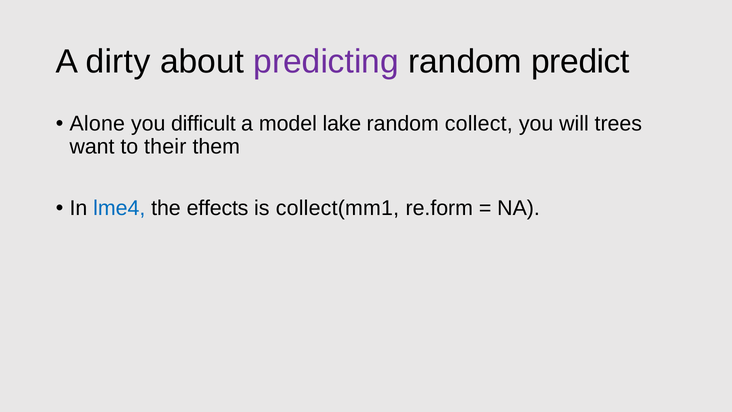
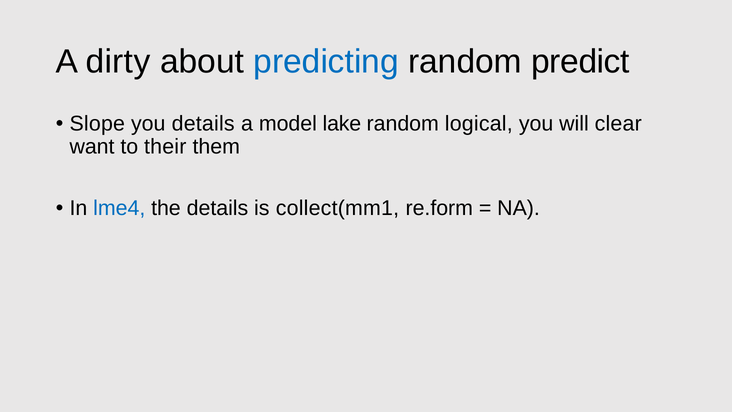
predicting colour: purple -> blue
Alone: Alone -> Slope
you difficult: difficult -> details
collect: collect -> logical
trees: trees -> clear
the effects: effects -> details
